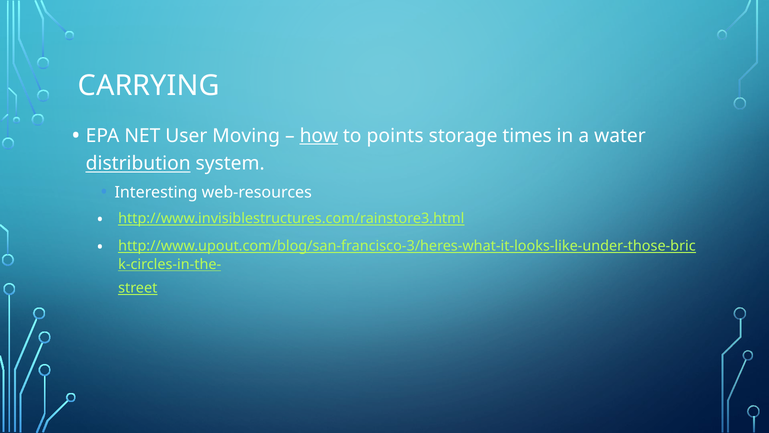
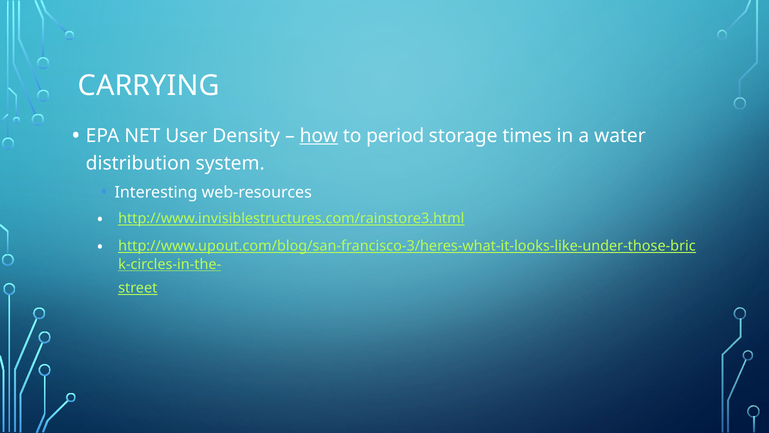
Moving: Moving -> Density
points: points -> period
distribution underline: present -> none
